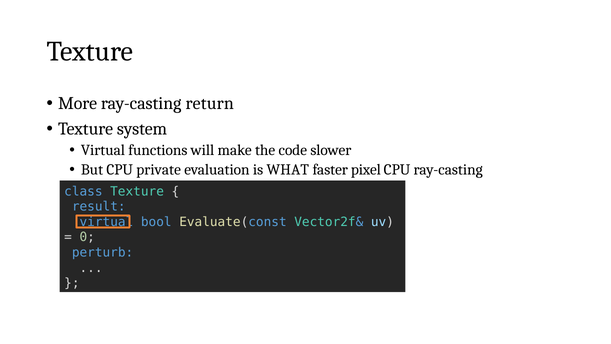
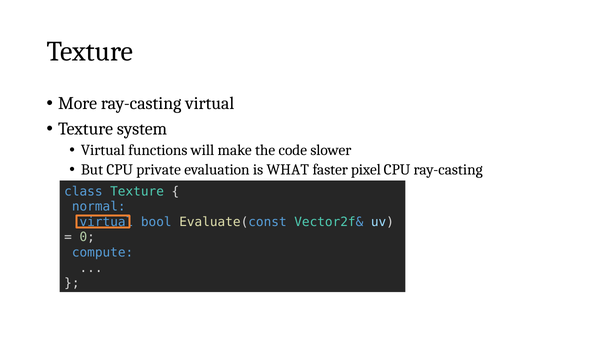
ray-casting return: return -> virtual
result: result -> normal
perturb: perturb -> compute
